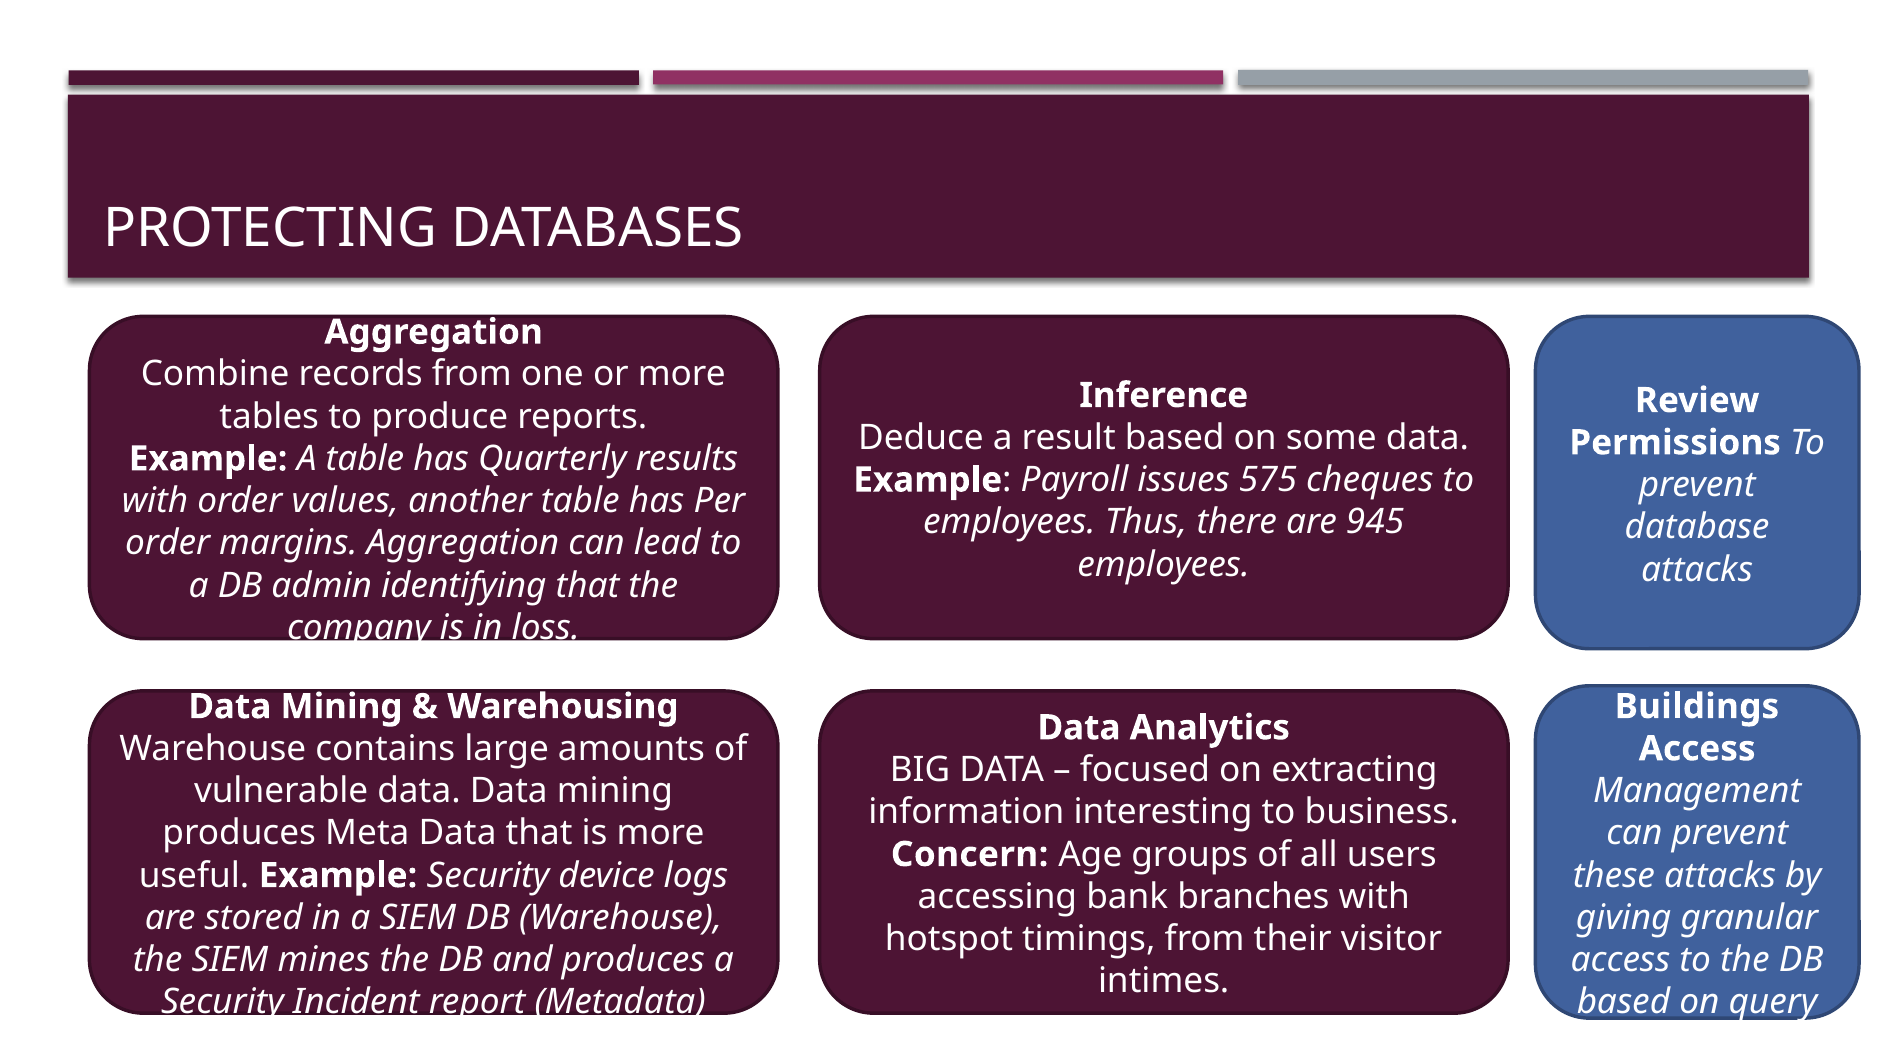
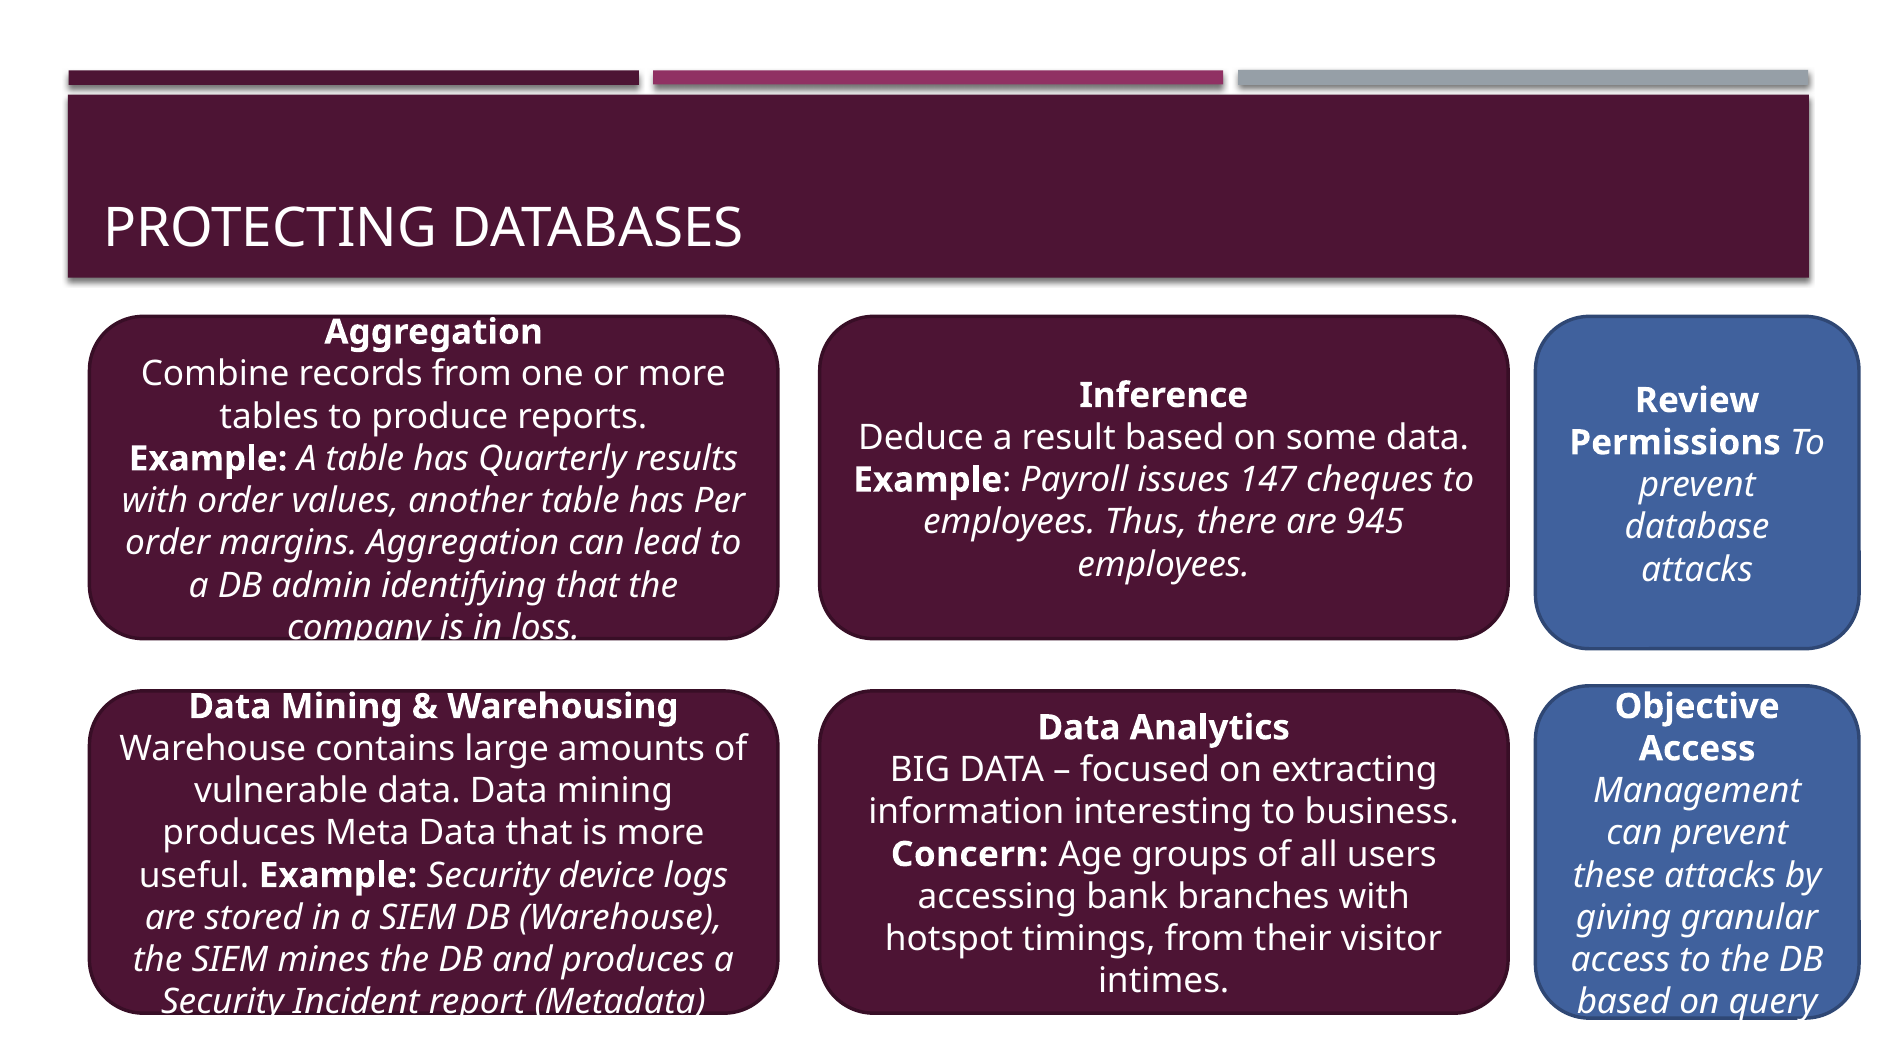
575: 575 -> 147
Buildings: Buildings -> Objective
